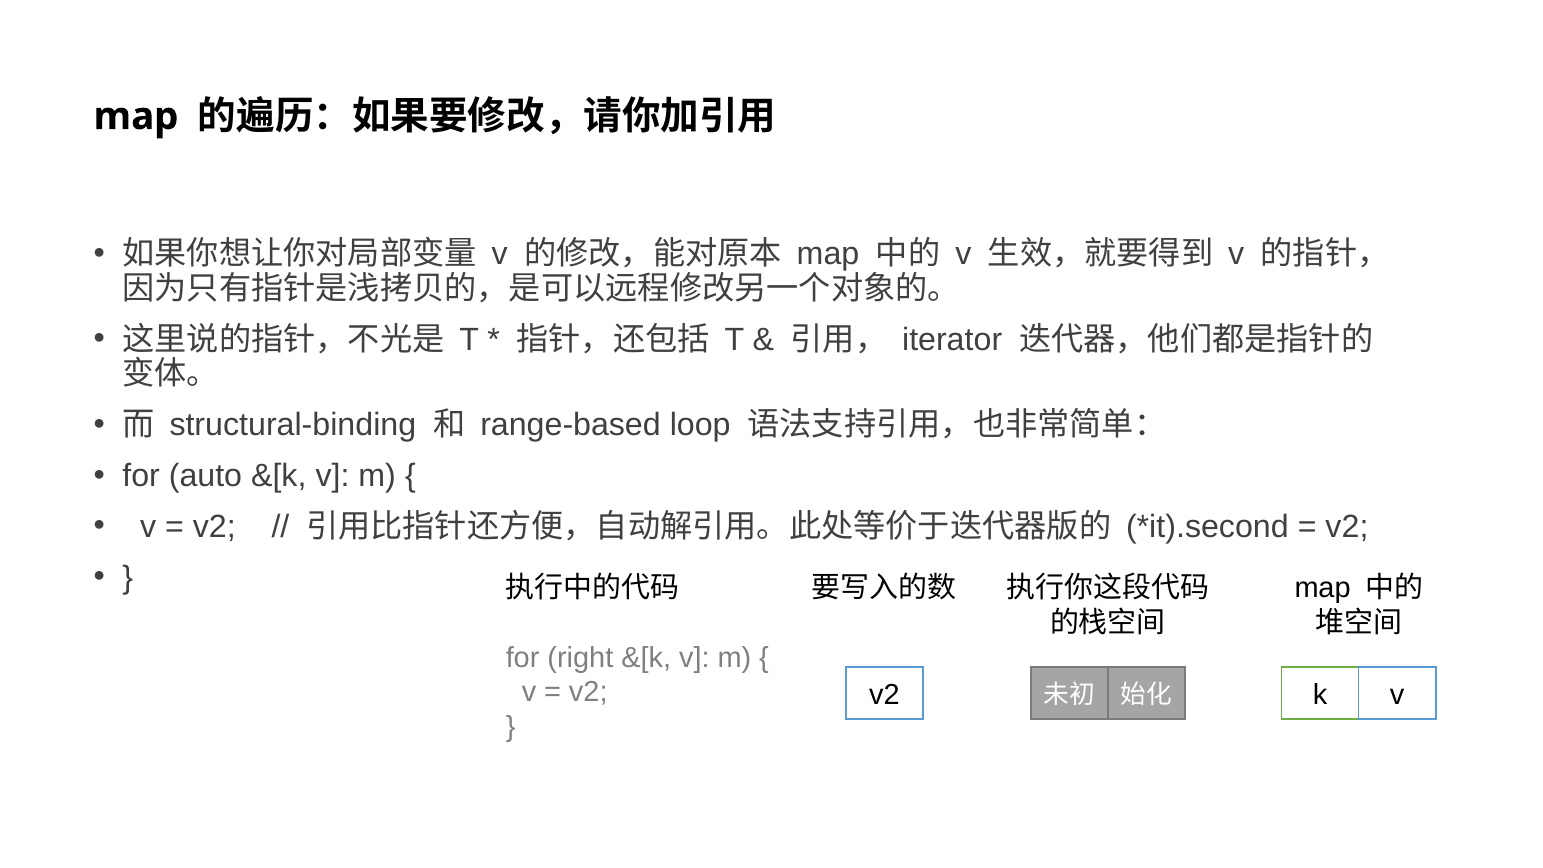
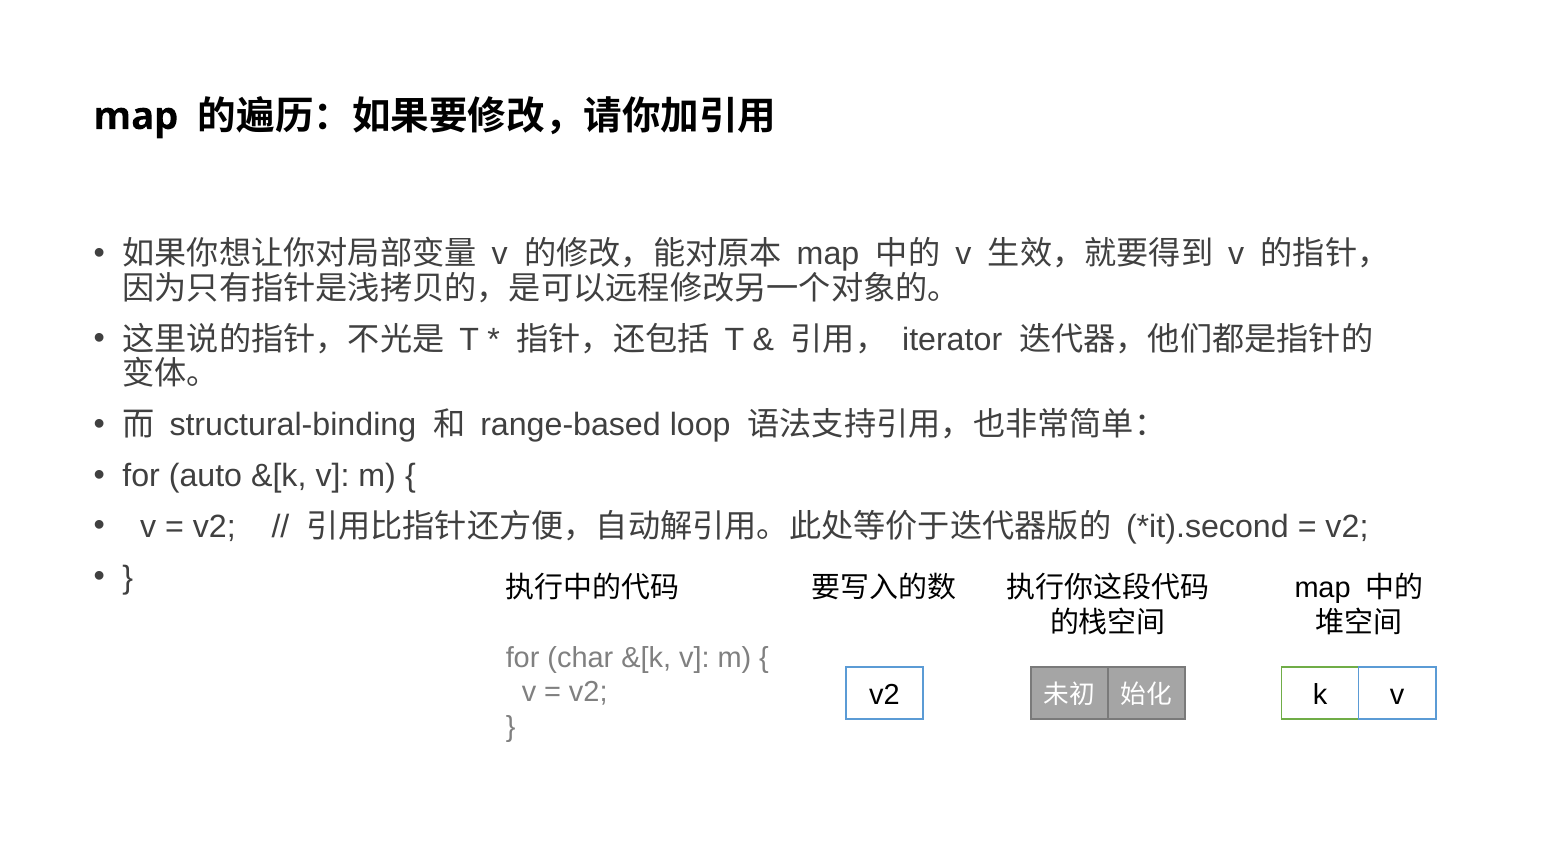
right: right -> char
